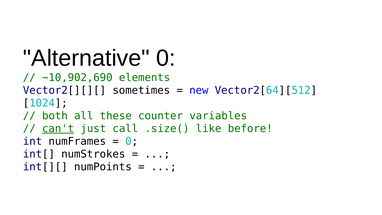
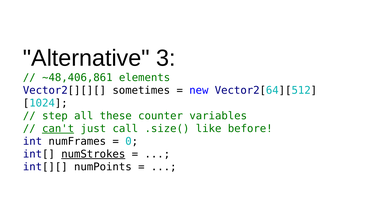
Alternative 0: 0 -> 3
~10,902,690: ~10,902,690 -> ~48,406,861
both: both -> step
numStrokes underline: none -> present
